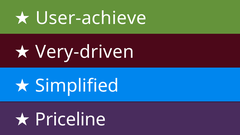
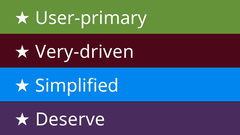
User-achieve: User-achieve -> User-primary
Priceline: Priceline -> Deserve
